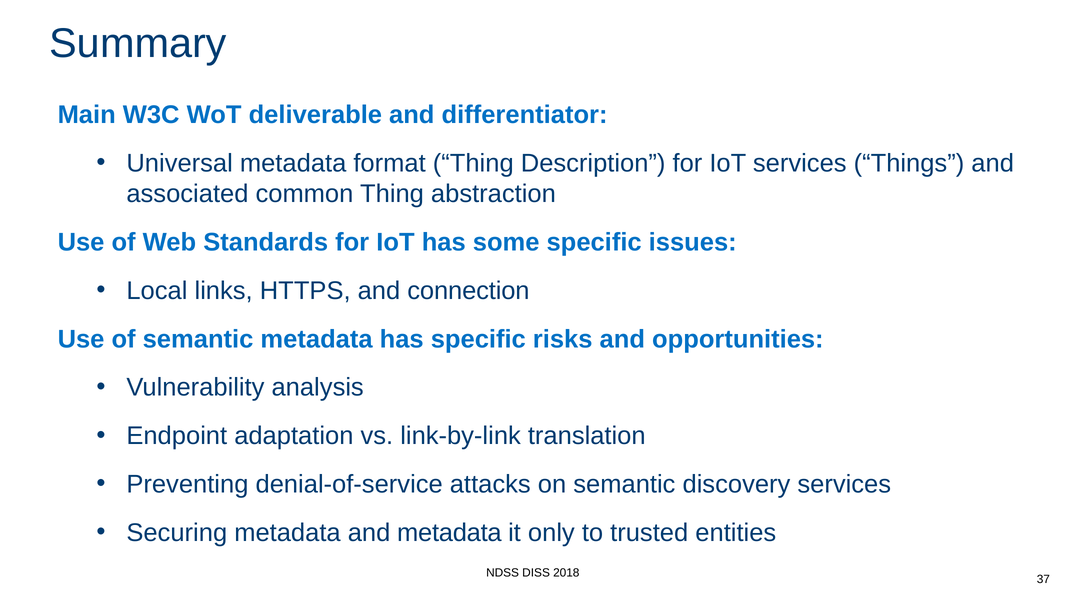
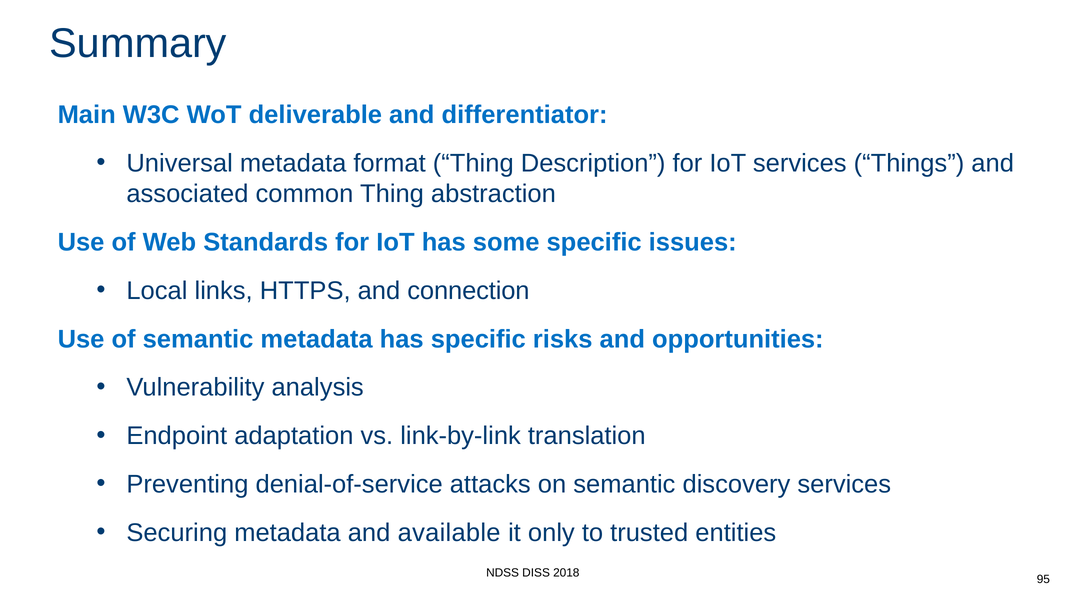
and metadata: metadata -> available
37: 37 -> 95
